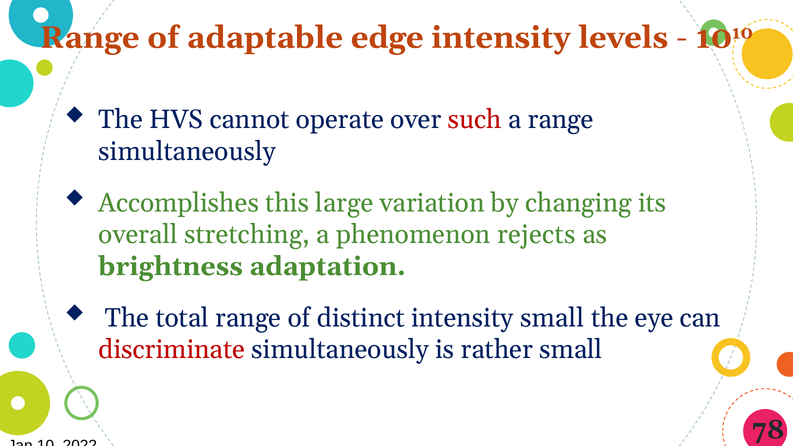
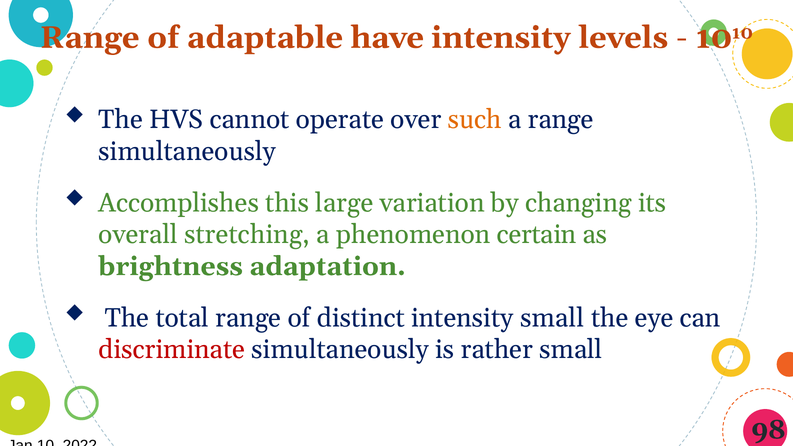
edge: edge -> have
such colour: red -> orange
rejects: rejects -> certain
78: 78 -> 98
